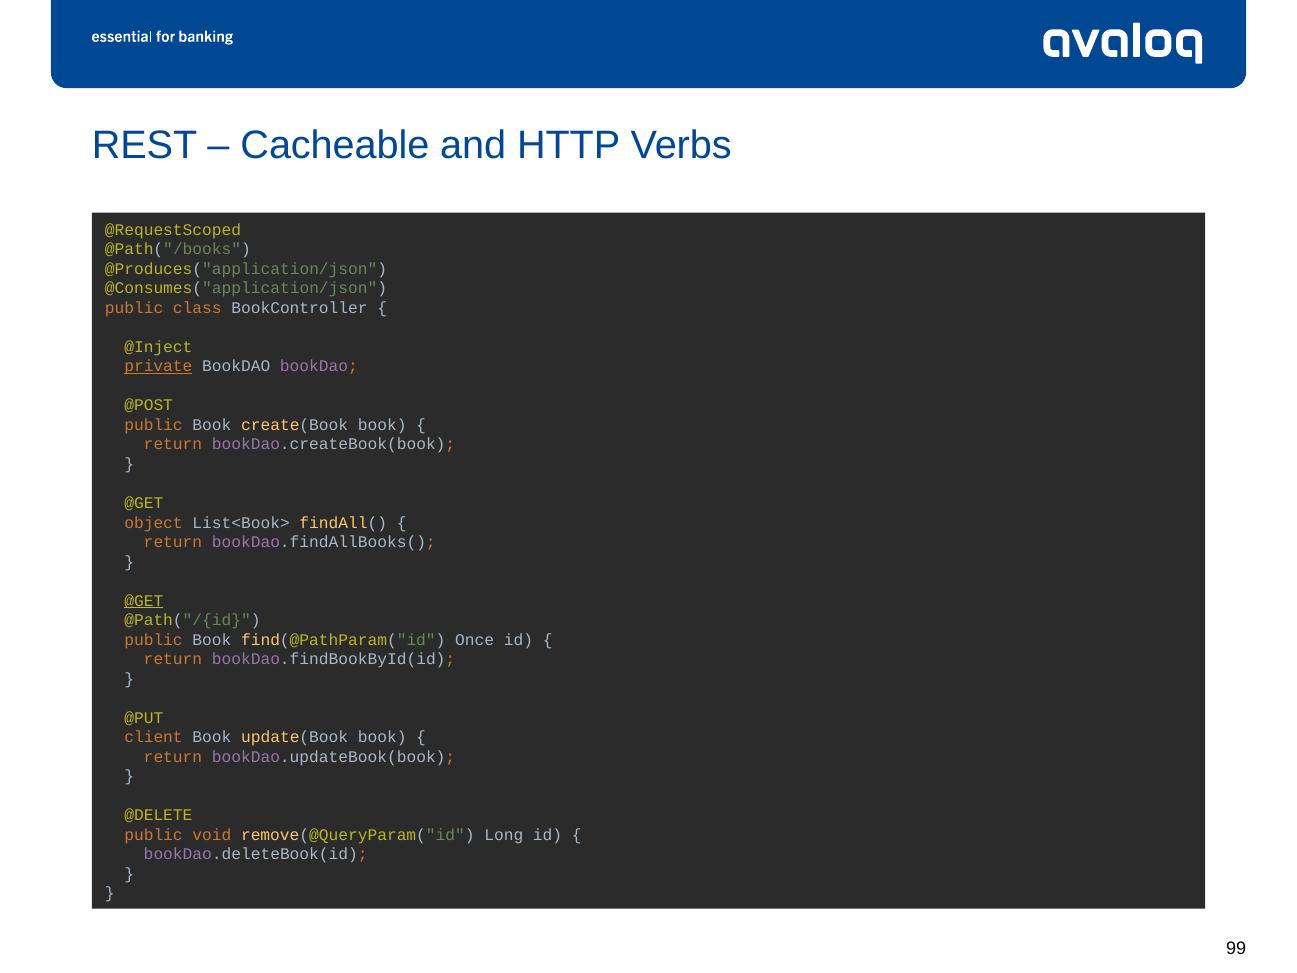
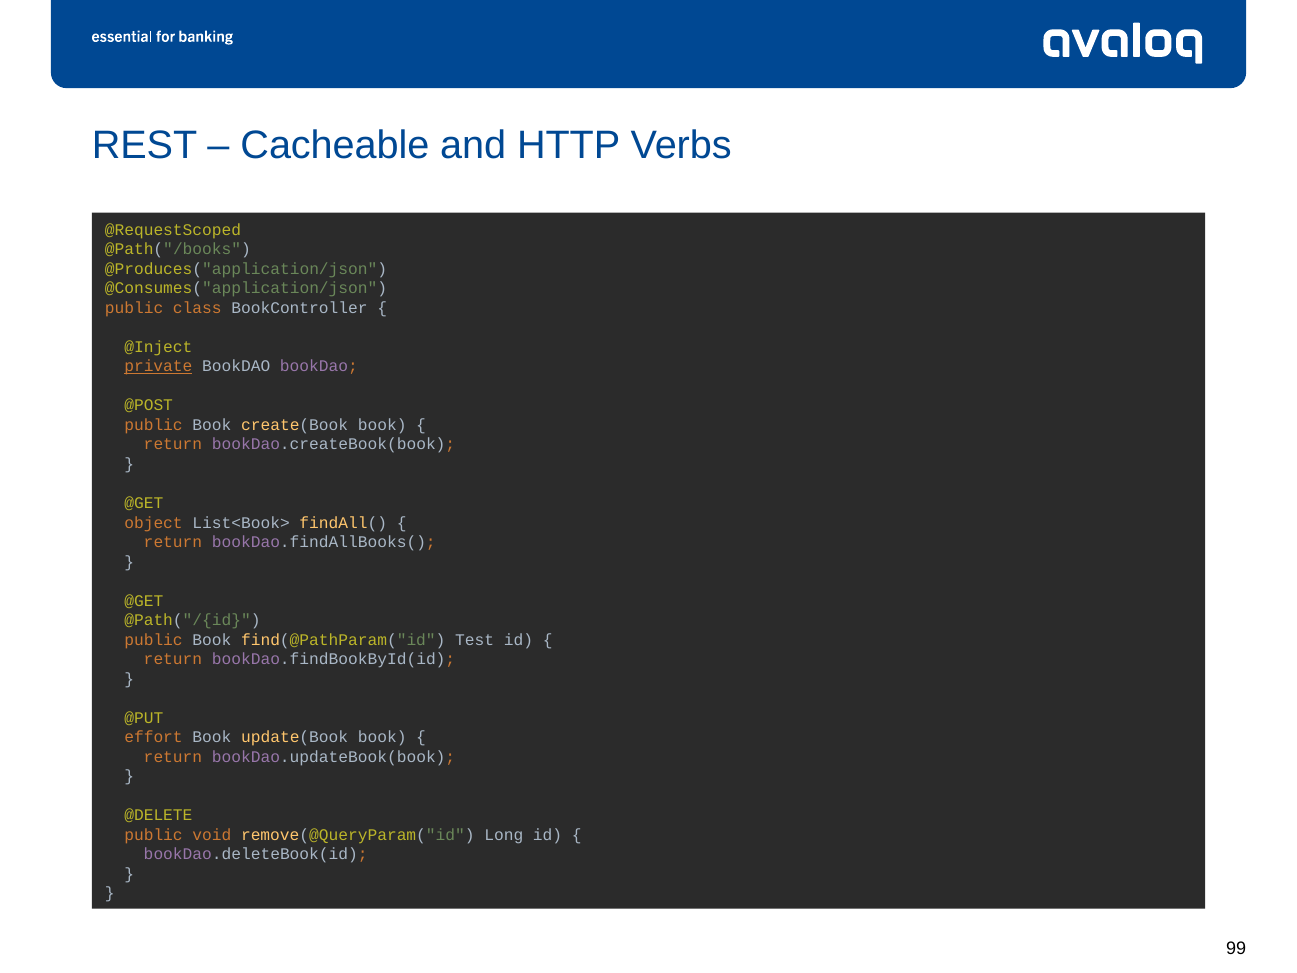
@GET at (144, 601) underline: present -> none
Once: Once -> Test
client: client -> effort
